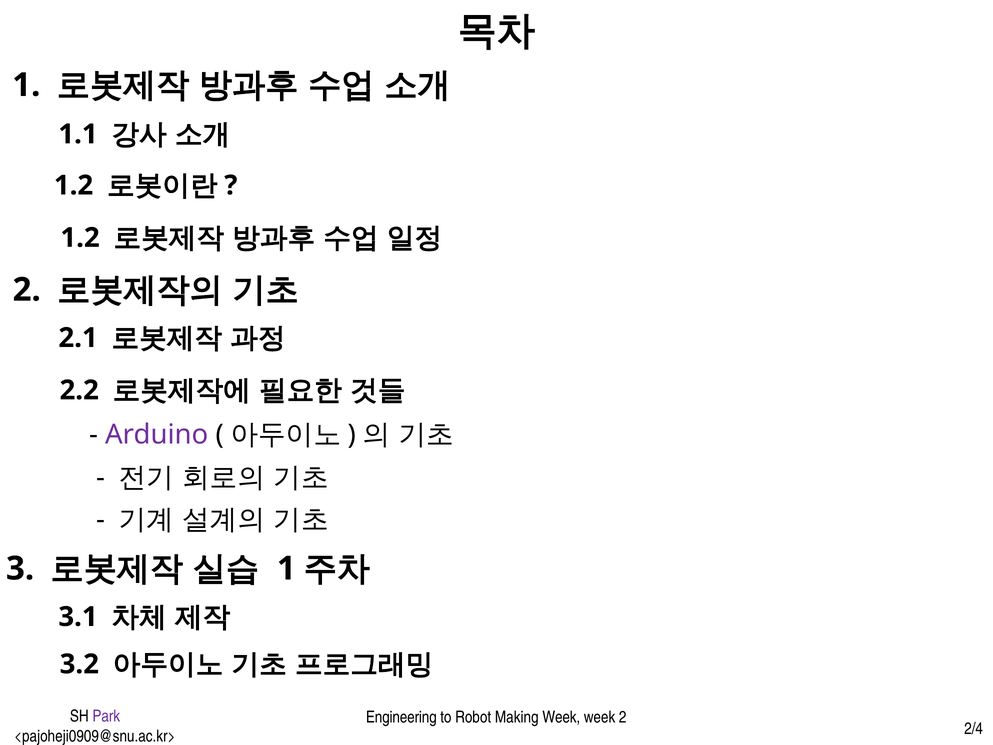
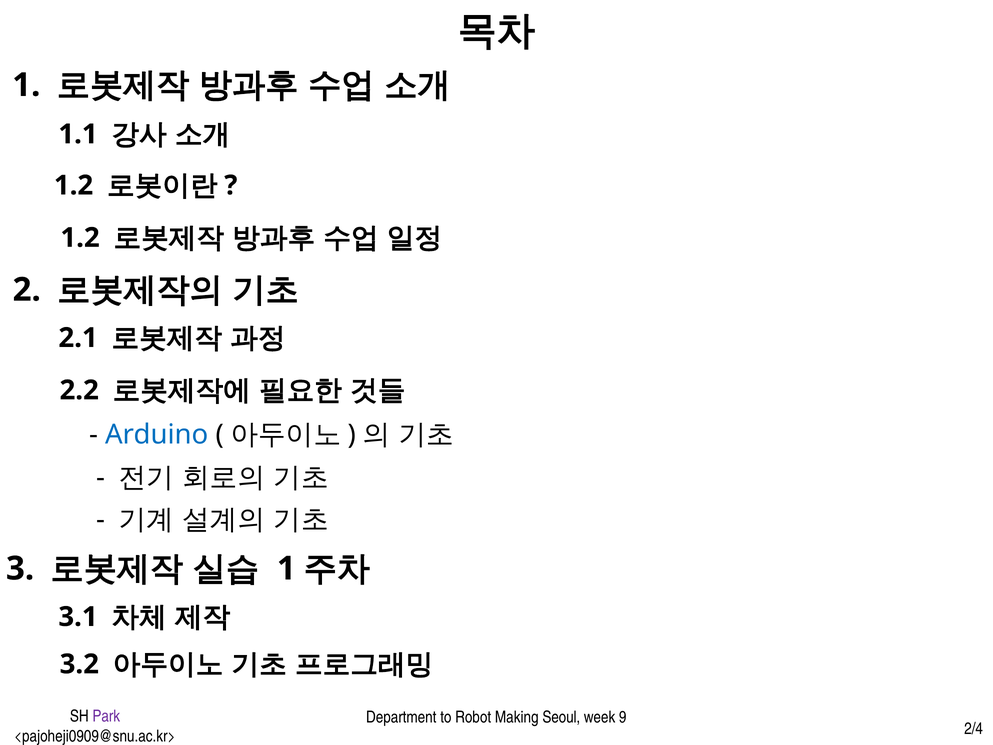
Arduino colour: purple -> blue
Engineering: Engineering -> Department
Making Week: Week -> Seoul
week 2: 2 -> 9
